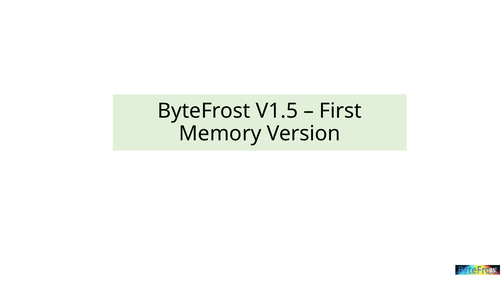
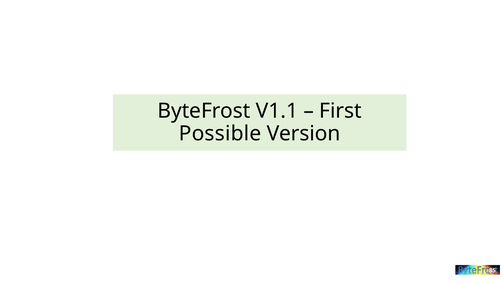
V1.5: V1.5 -> V1.1
Memory: Memory -> Possible
